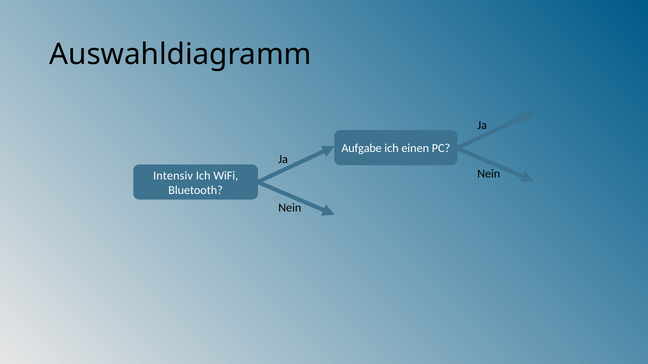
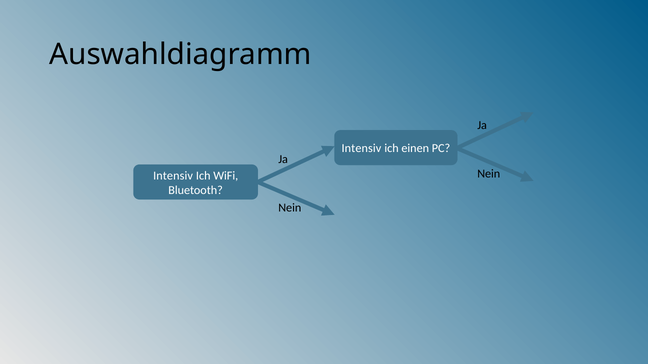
Aufgabe at (362, 149): Aufgabe -> Intensiv
